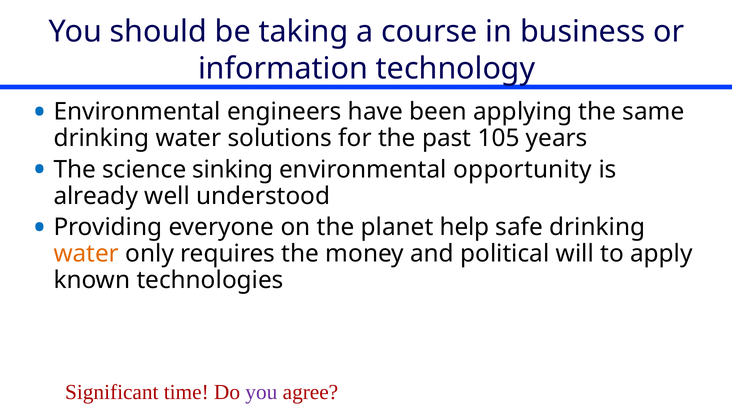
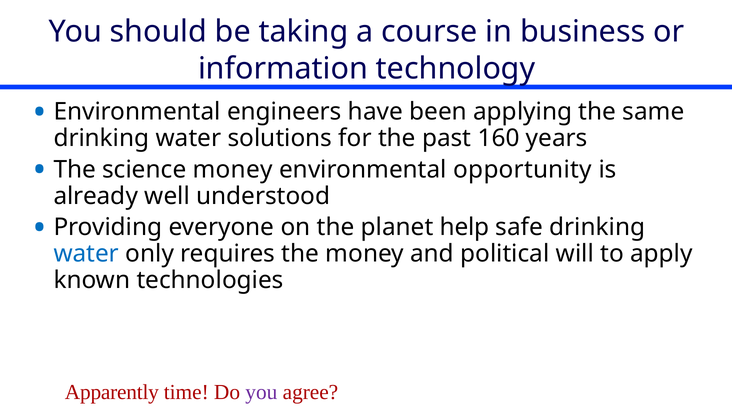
105: 105 -> 160
science sinking: sinking -> money
water at (86, 253) colour: orange -> blue
Significant: Significant -> Apparently
